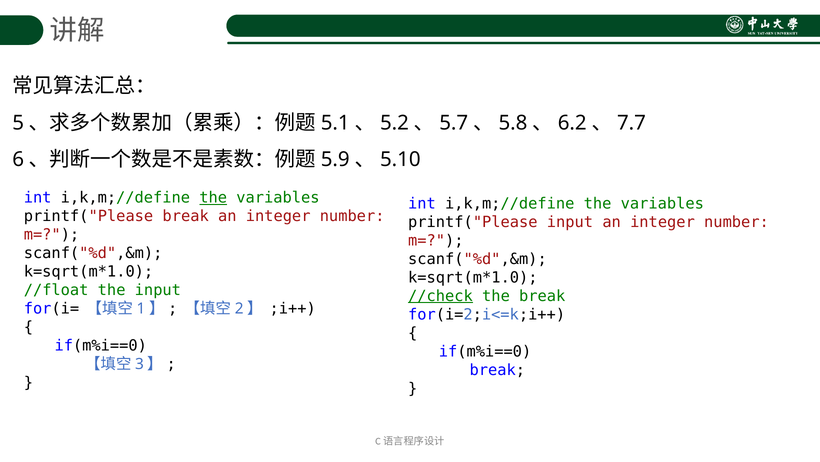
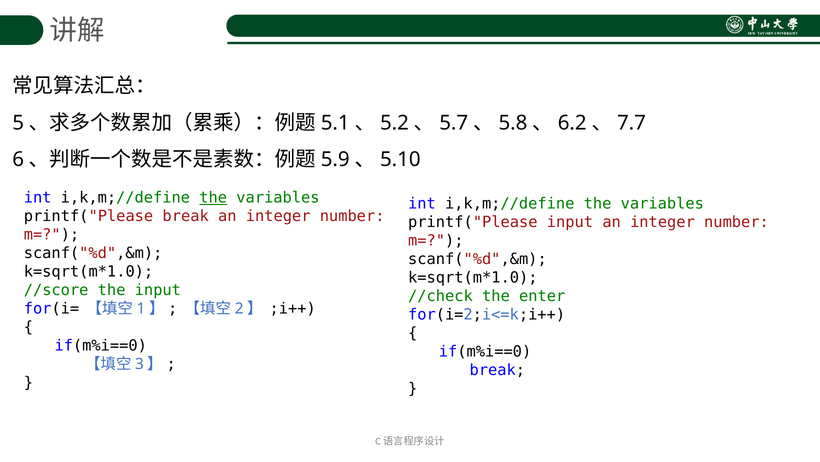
//float: //float -> //score
//check underline: present -> none
the break: break -> enter
